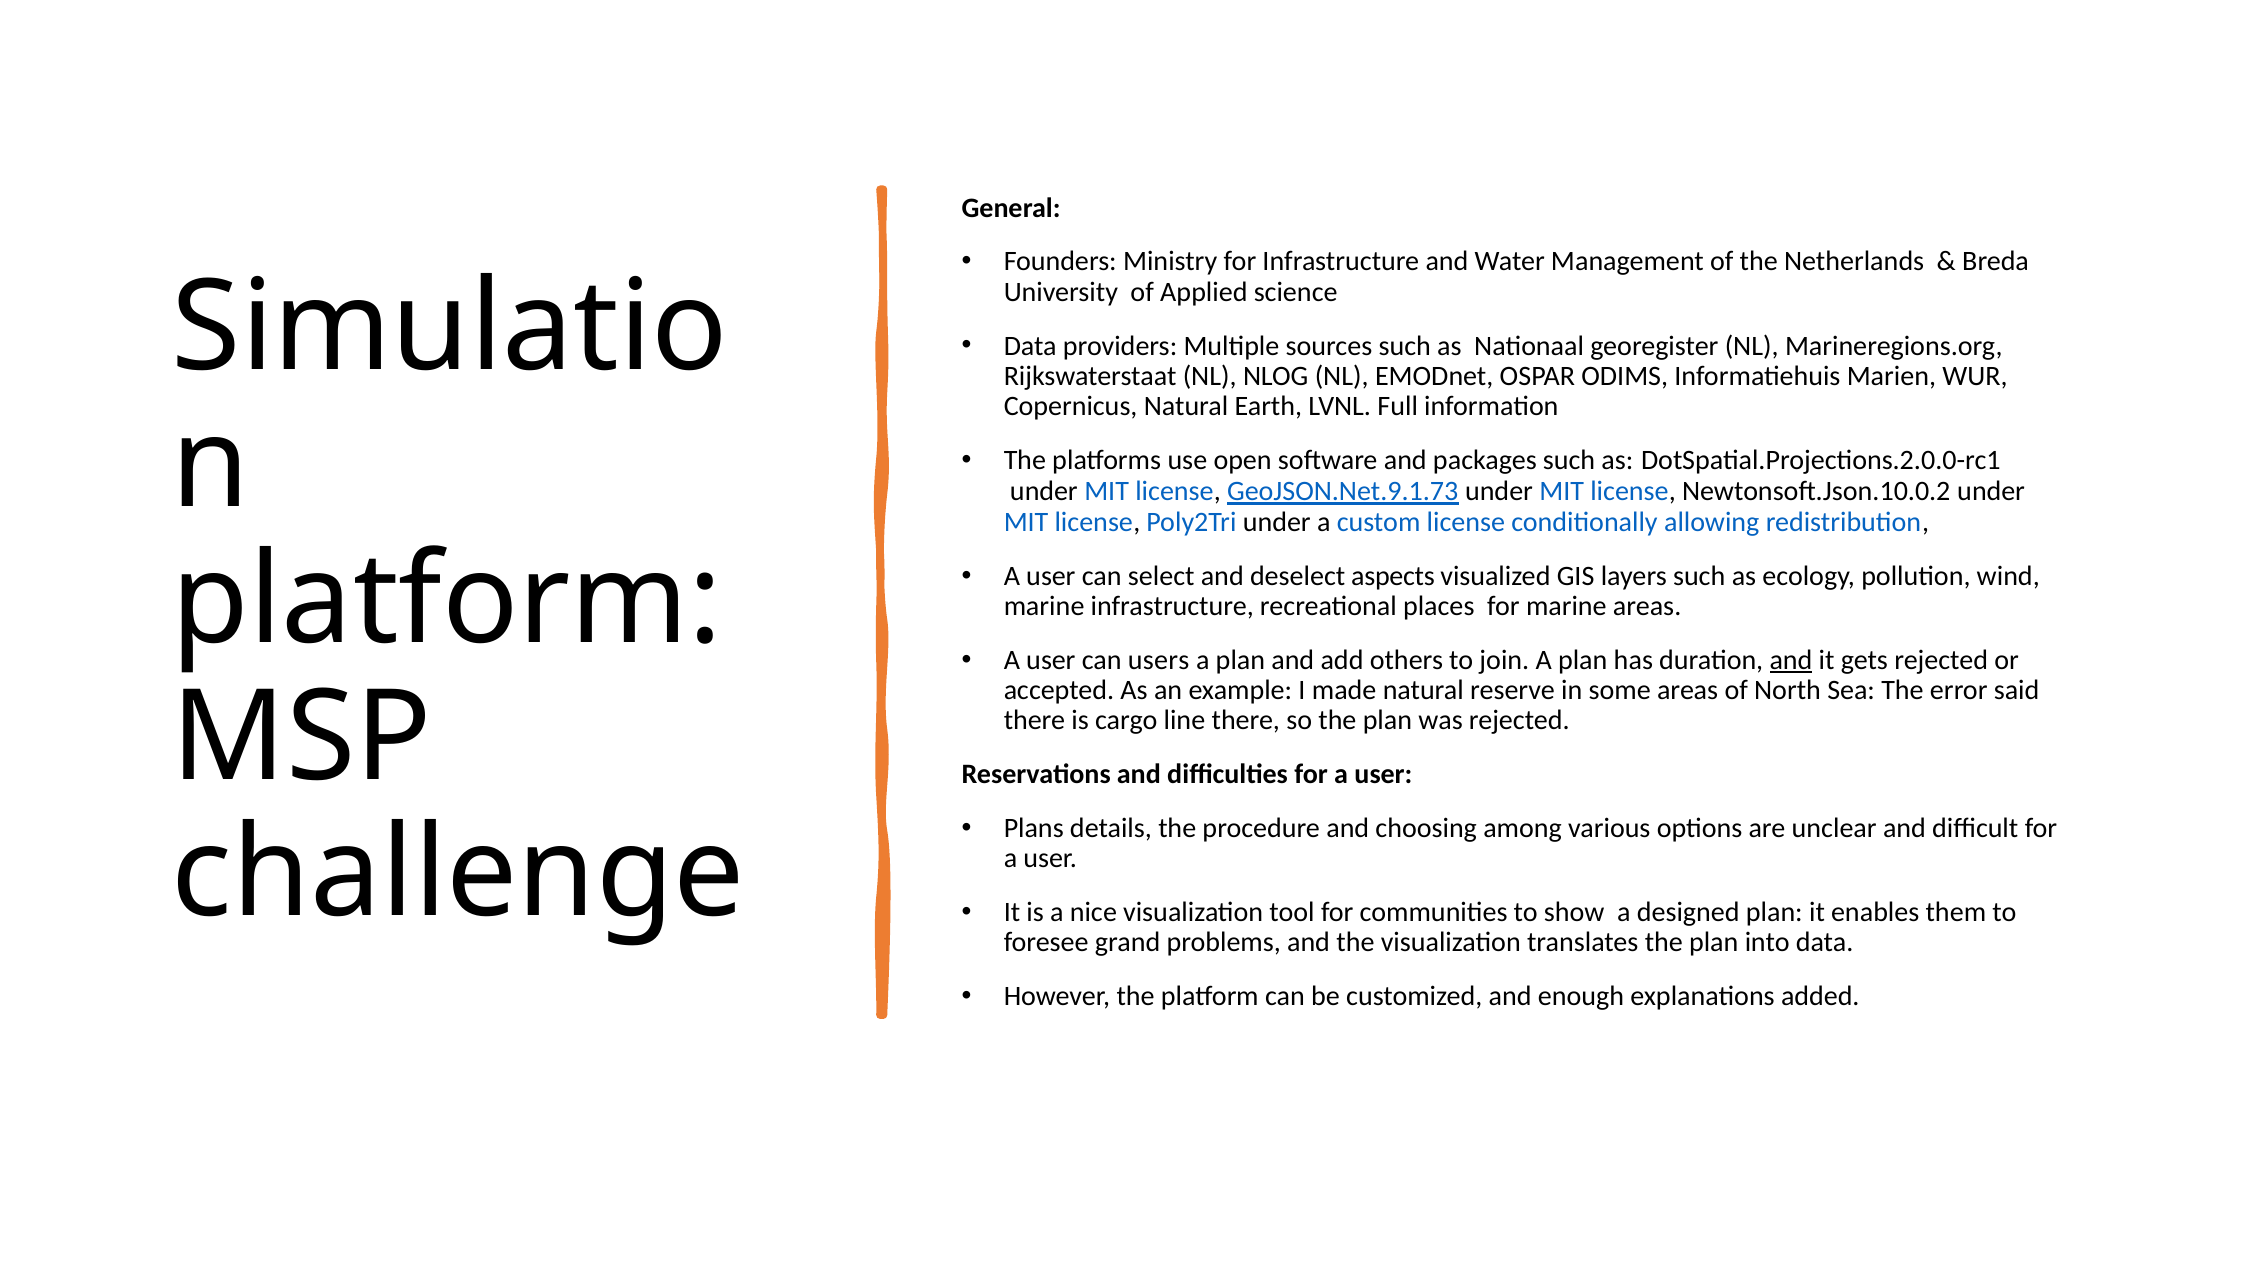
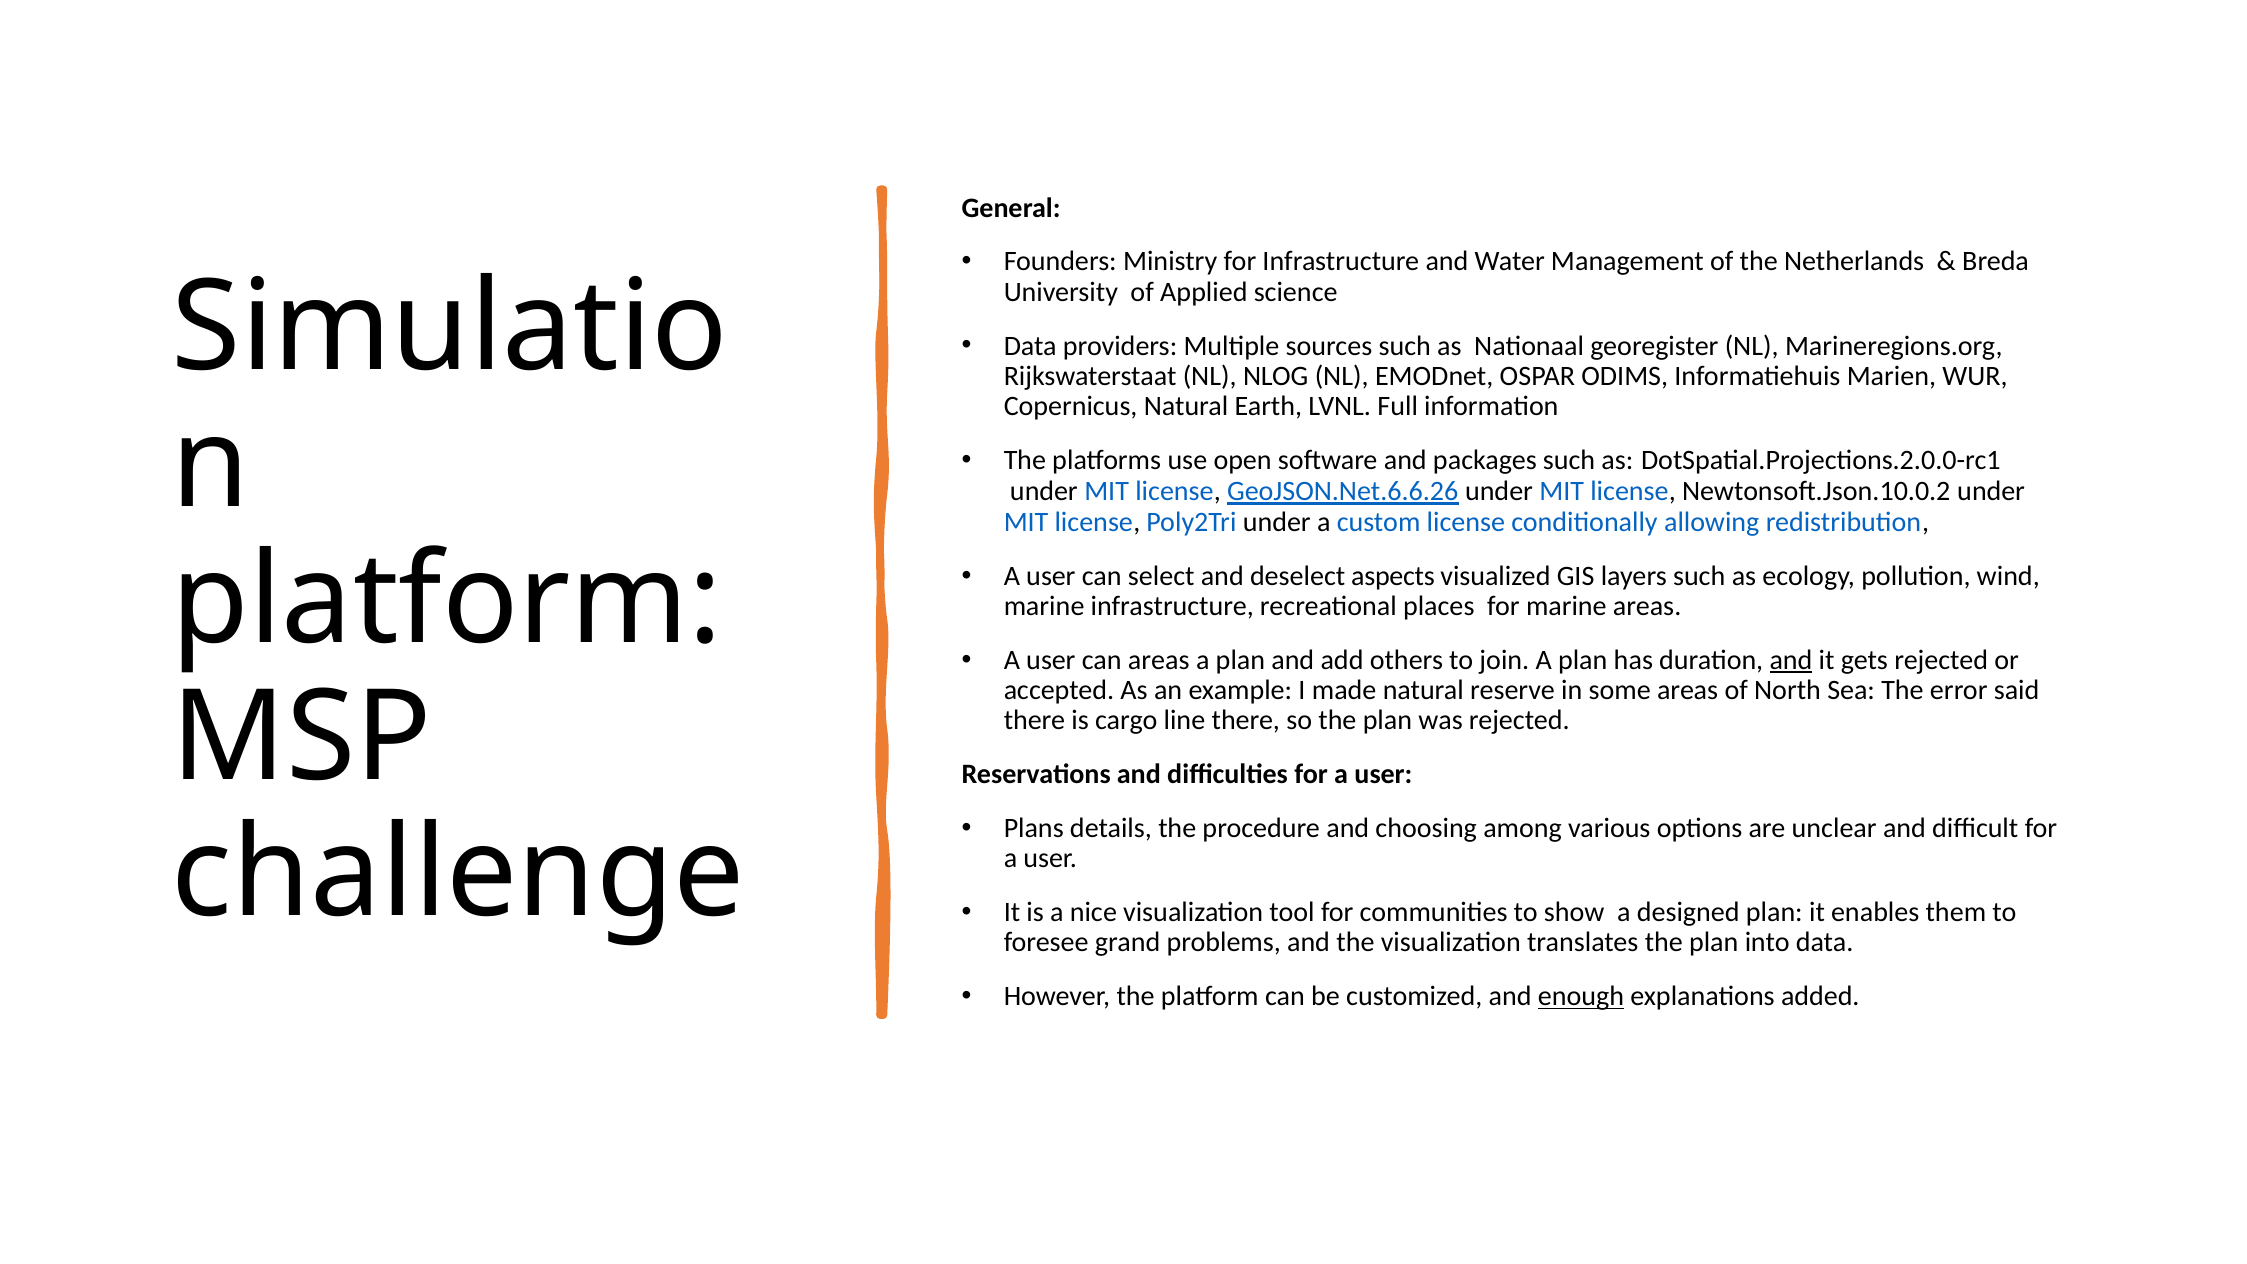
GeoJSON.Net.9.1.73: GeoJSON.Net.9.1.73 -> GeoJSON.Net.6.6.26
can users: users -> areas
enough underline: none -> present
